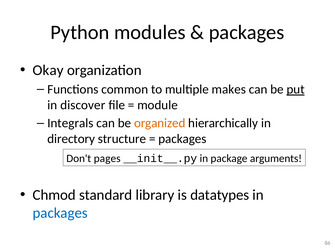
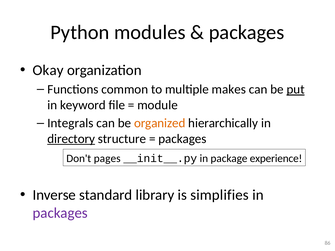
discover: discover -> keyword
directory underline: none -> present
arguments: arguments -> experience
Chmod: Chmod -> Inverse
datatypes: datatypes -> simplifies
packages at (60, 213) colour: blue -> purple
